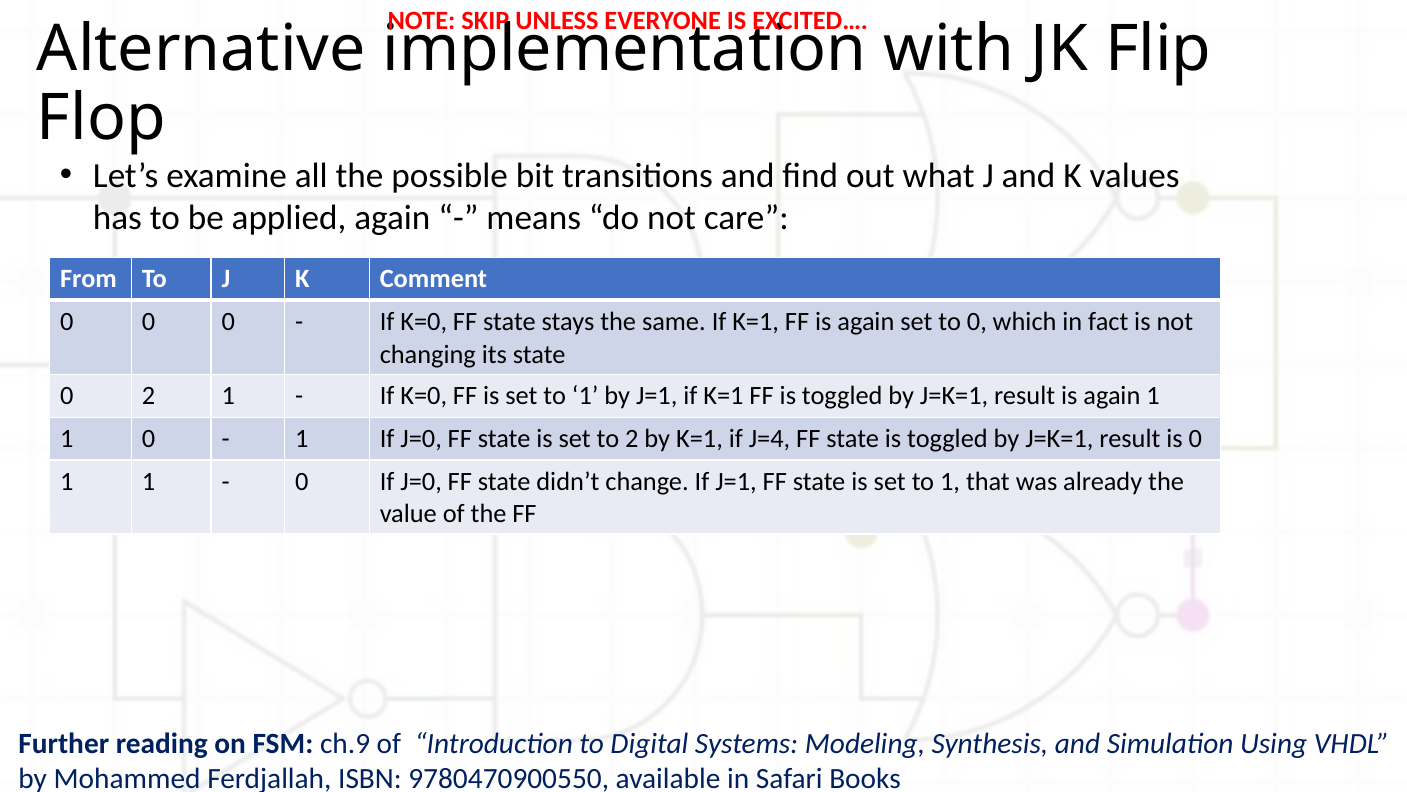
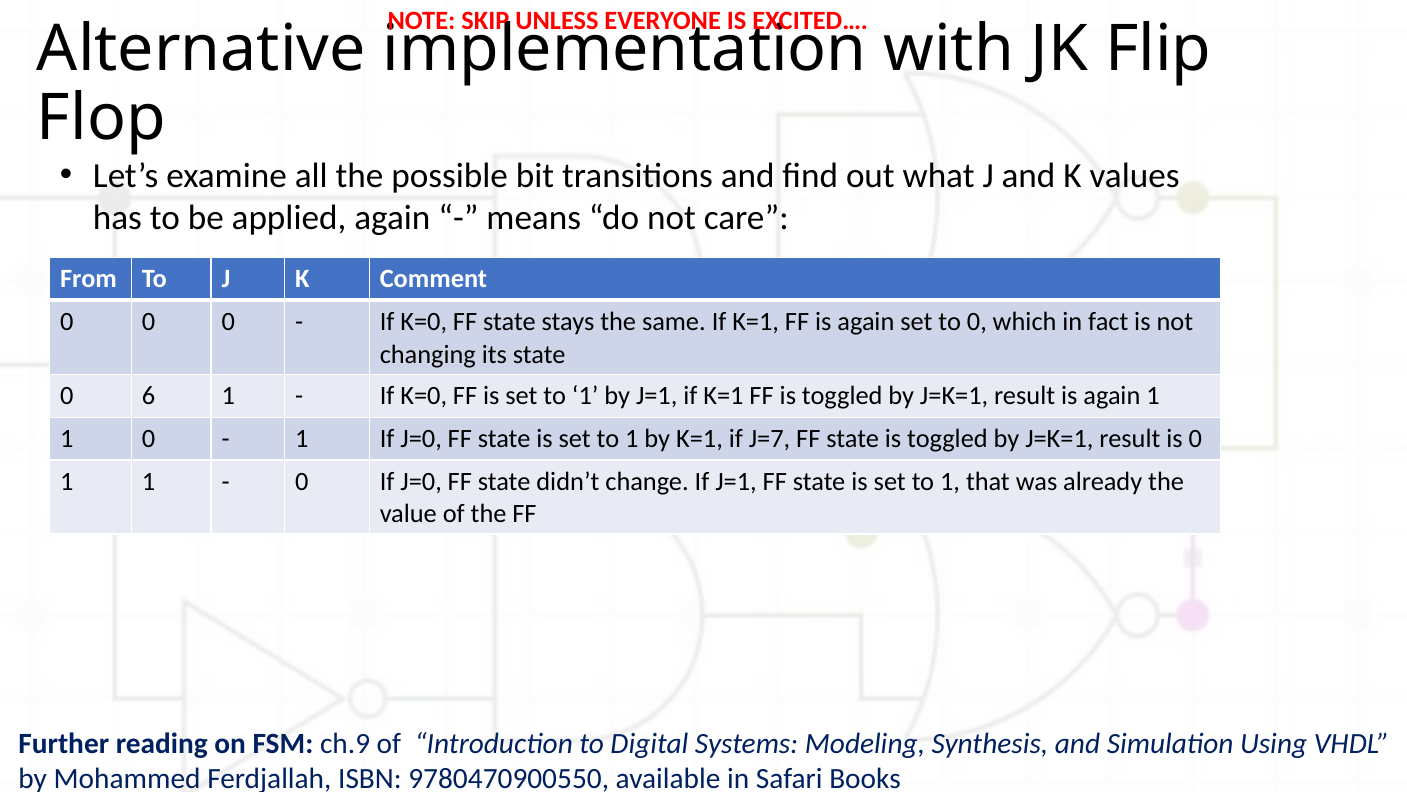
0 2: 2 -> 6
2 at (632, 439): 2 -> 1
J=4: J=4 -> J=7
